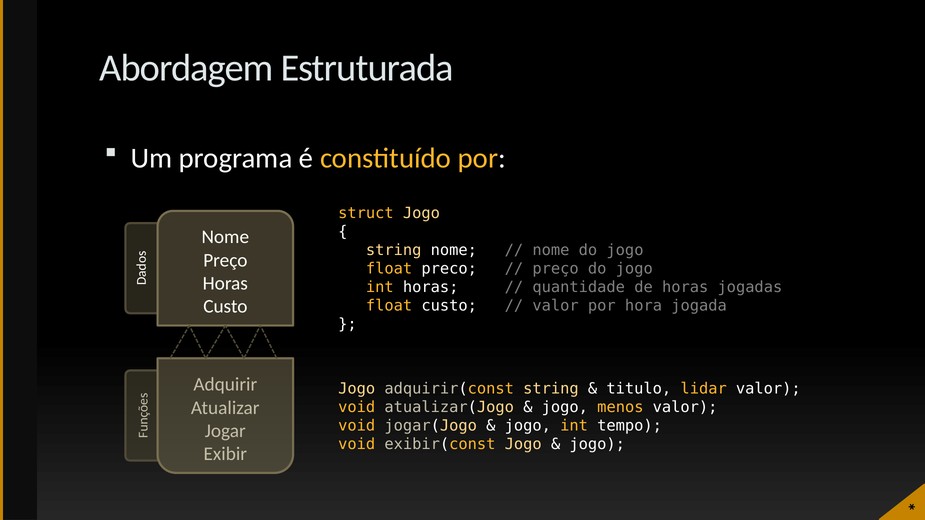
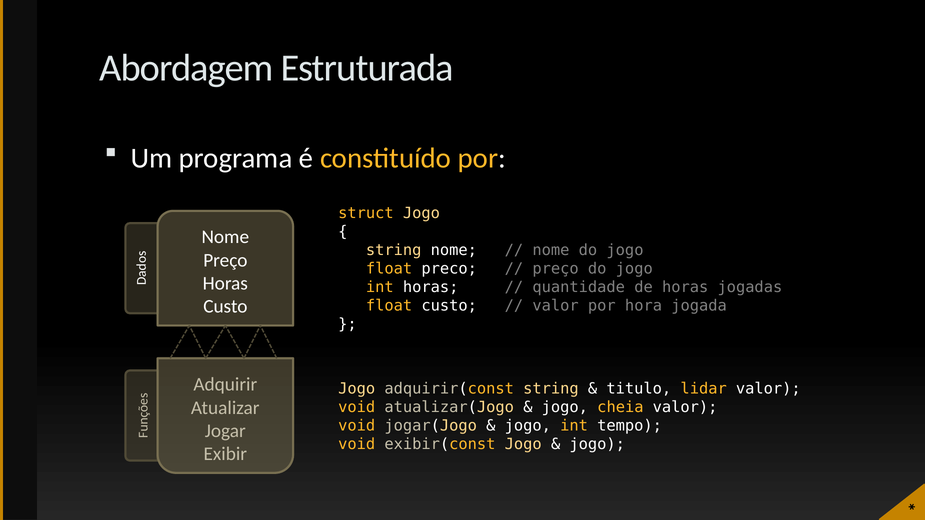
menos: menos -> cheia
